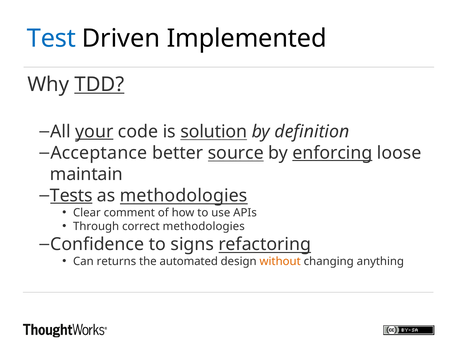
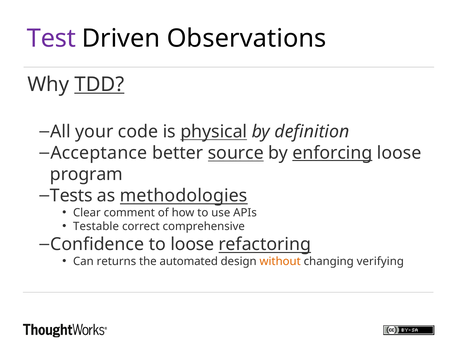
Test colour: blue -> purple
Implemented: Implemented -> Observations
your underline: present -> none
solution: solution -> physical
maintain: maintain -> program
Tests underline: present -> none
Through: Through -> Testable
correct methodologies: methodologies -> comprehensive
to signs: signs -> loose
anything: anything -> verifying
